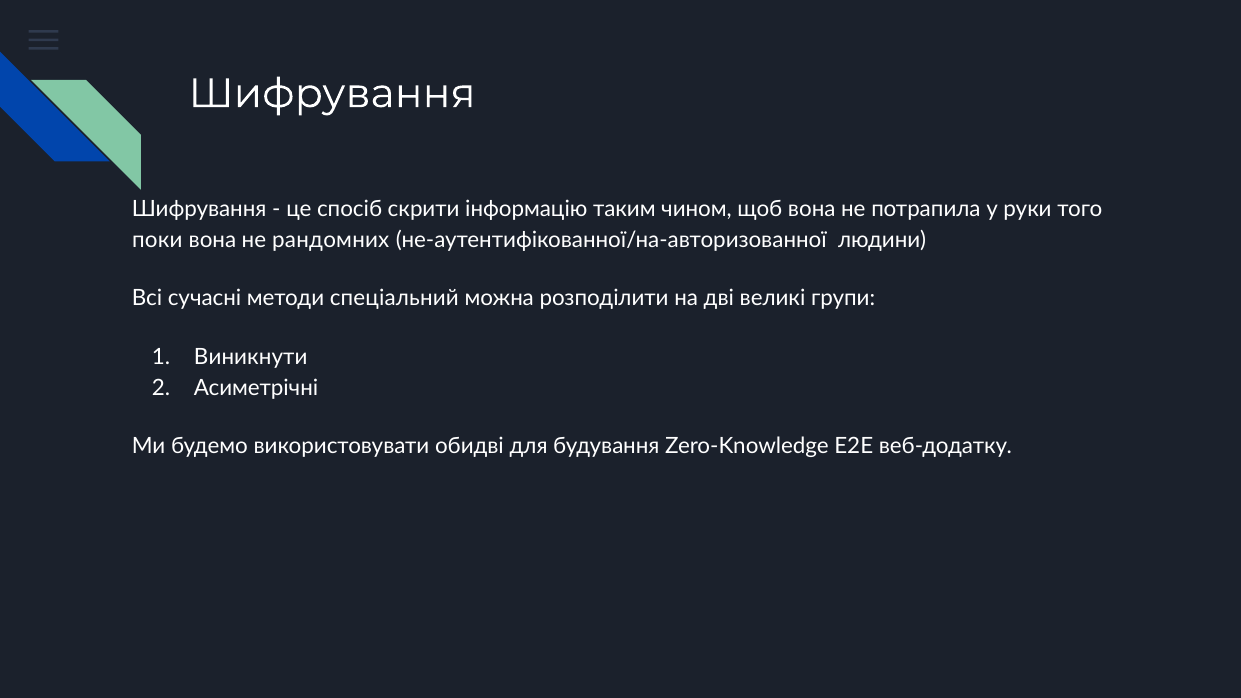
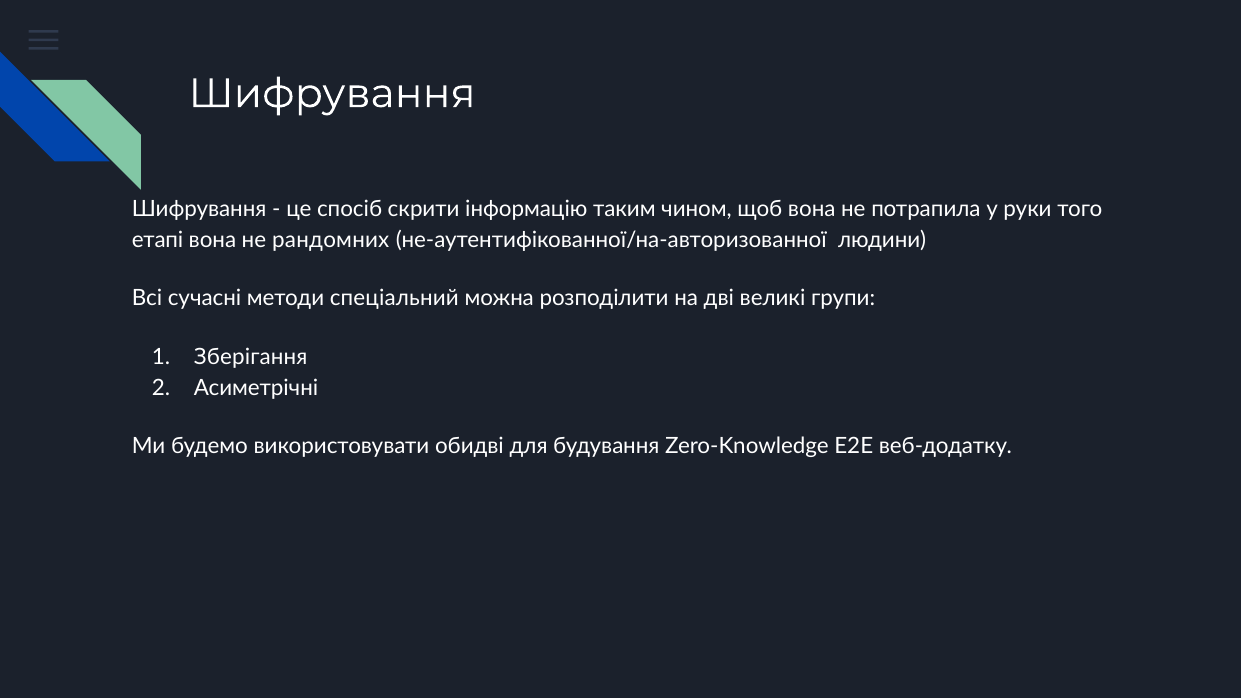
поки: поки -> етапі
Виникнути: Виникнути -> Зберігання
